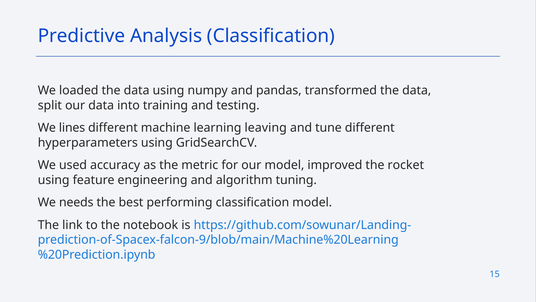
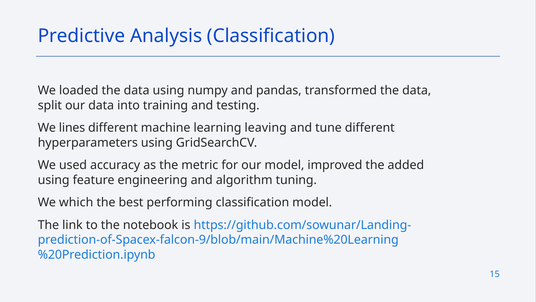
rocket: rocket -> added
needs: needs -> which
